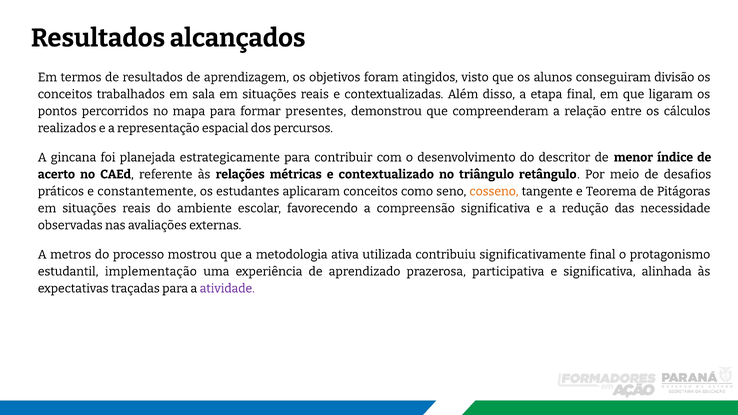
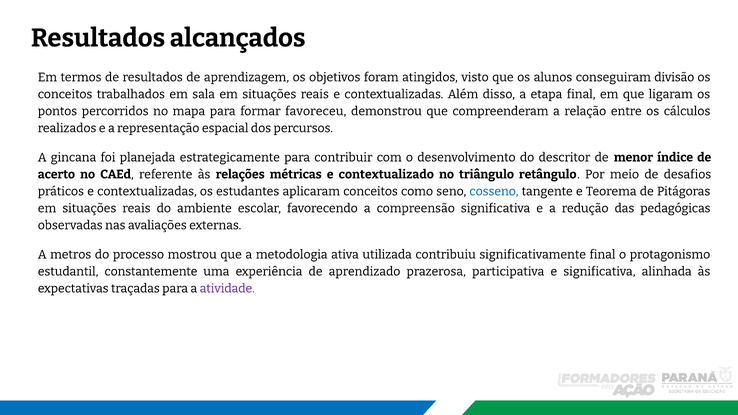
presentes: presentes -> favoreceu
práticos e constantemente: constantemente -> contextualizadas
cosseno colour: orange -> blue
necessidade: necessidade -> pedagógicas
implementação: implementação -> constantemente
